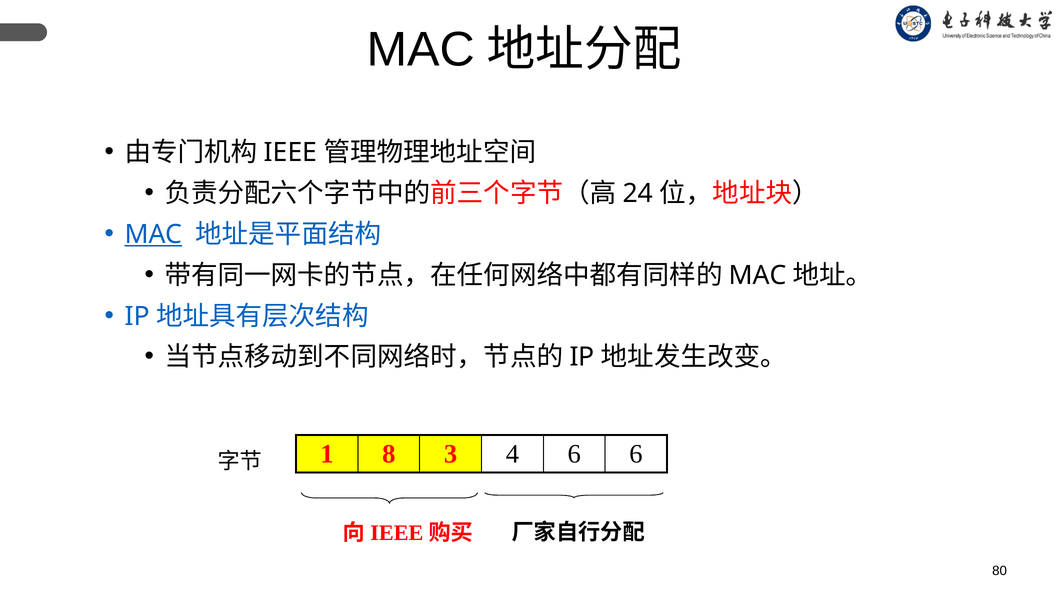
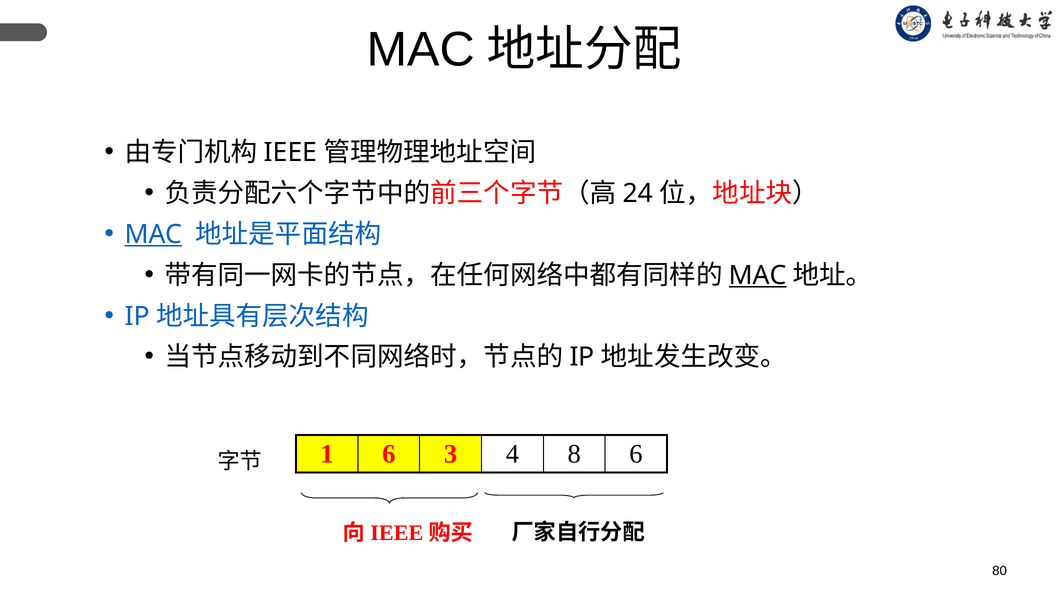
MAC at (758, 275) underline: none -> present
1 8: 8 -> 6
4 6: 6 -> 8
